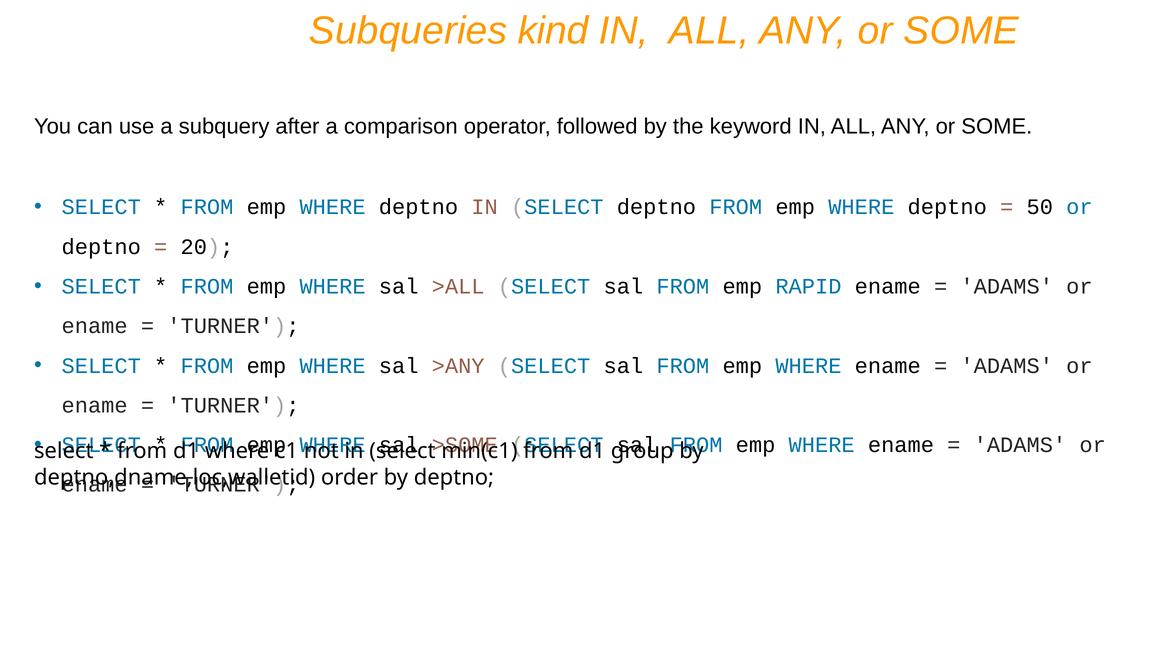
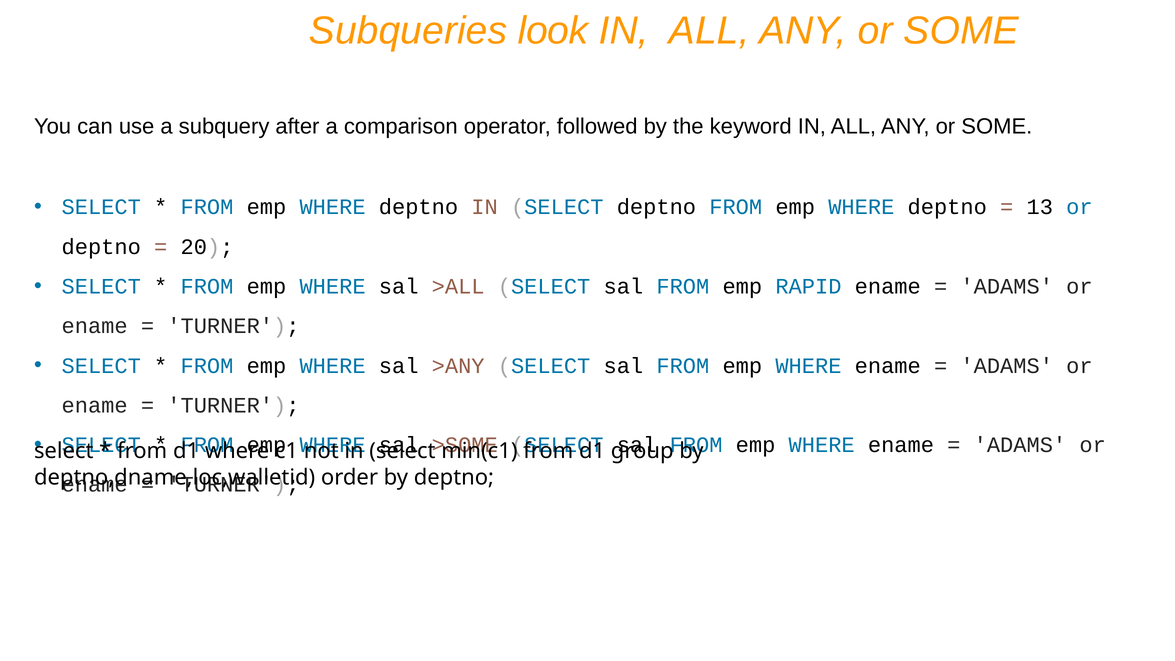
kind: kind -> look
50: 50 -> 13
